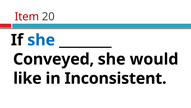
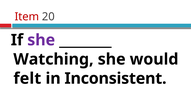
she at (41, 40) colour: blue -> purple
Conveyed: Conveyed -> Watching
like: like -> felt
